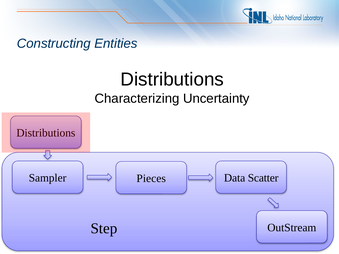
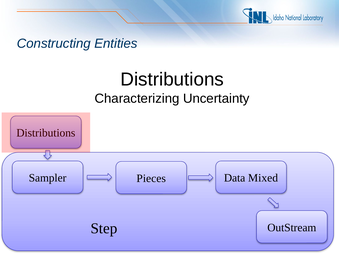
Scatter: Scatter -> Mixed
